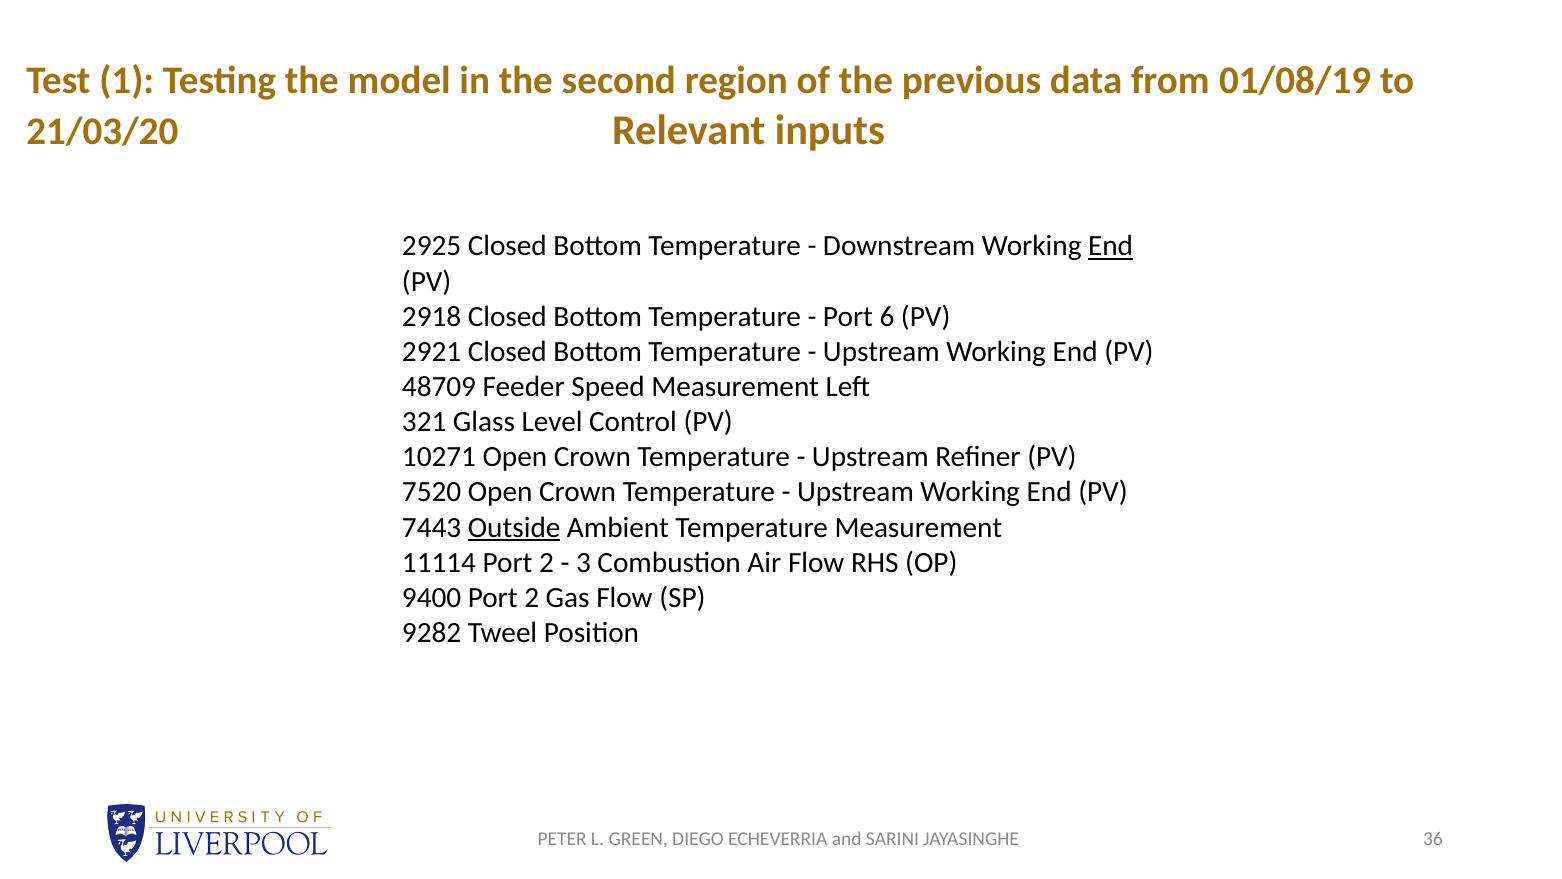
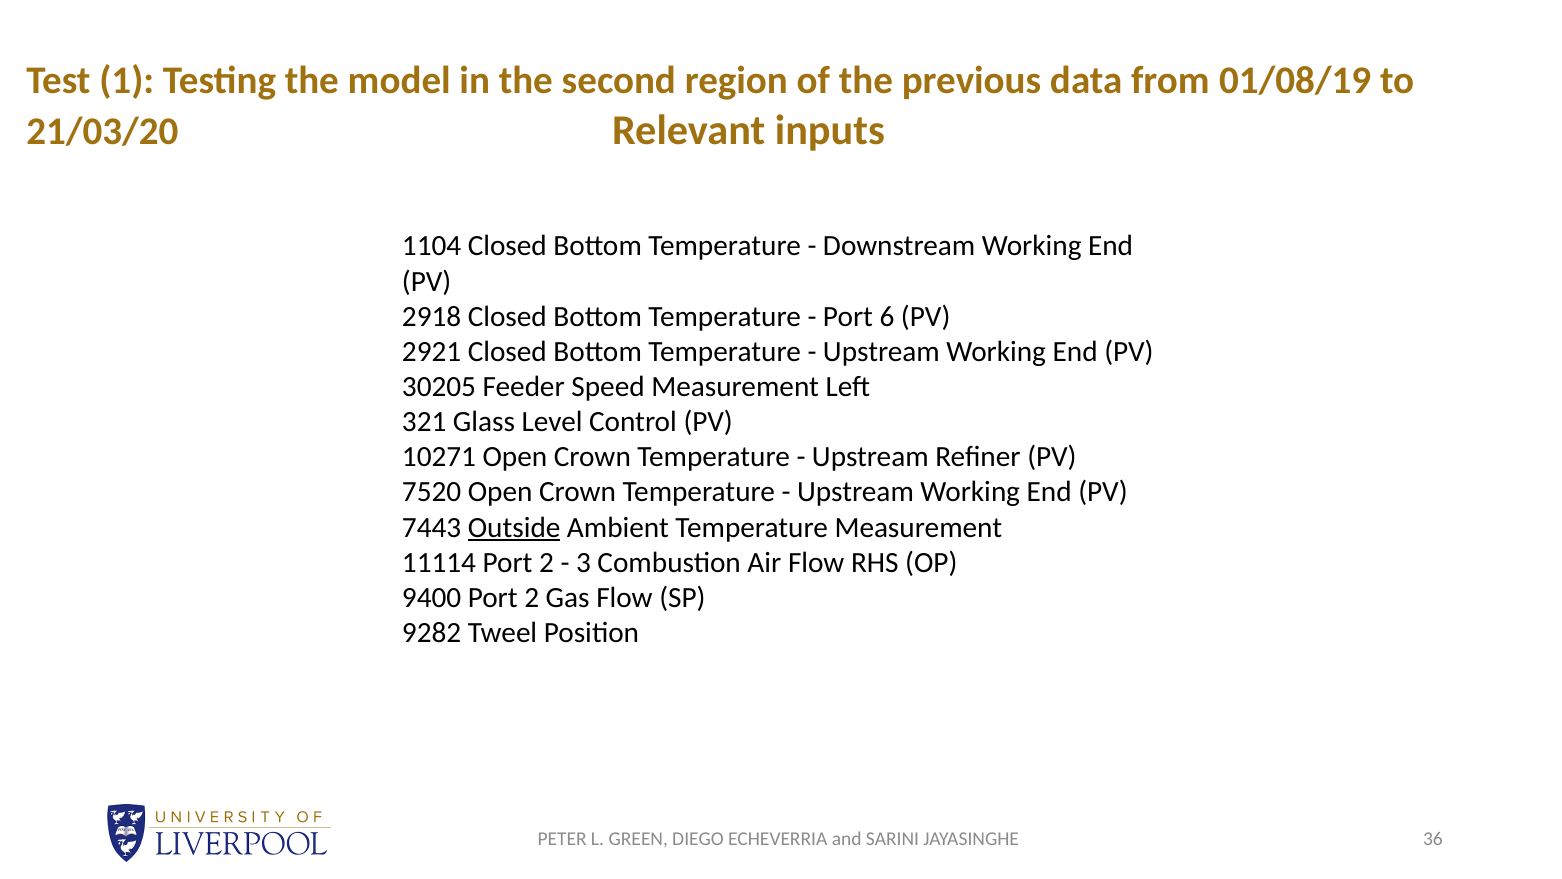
2925: 2925 -> 1104
End at (1111, 246) underline: present -> none
48709: 48709 -> 30205
